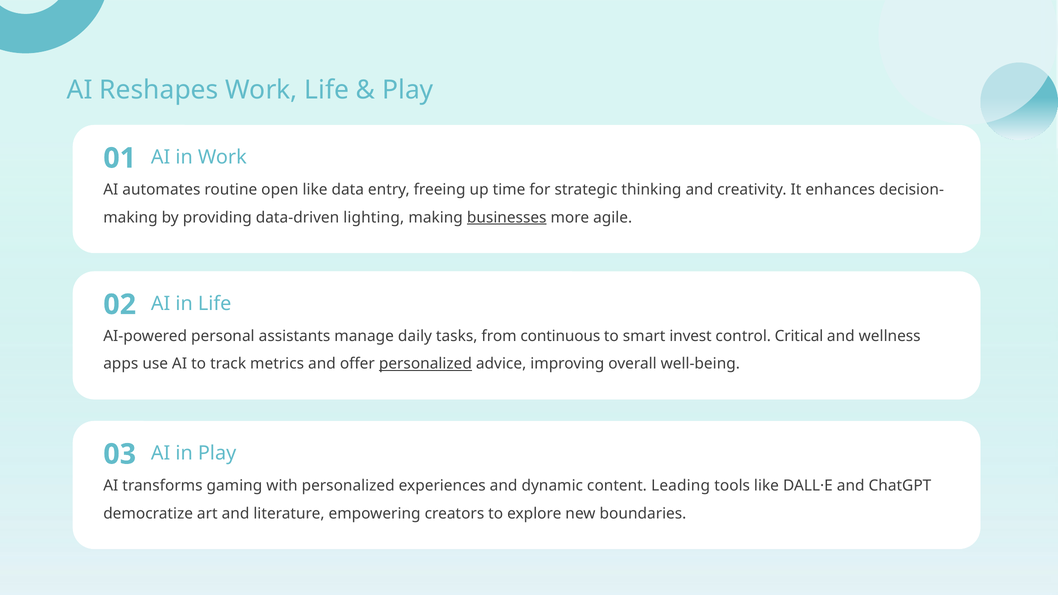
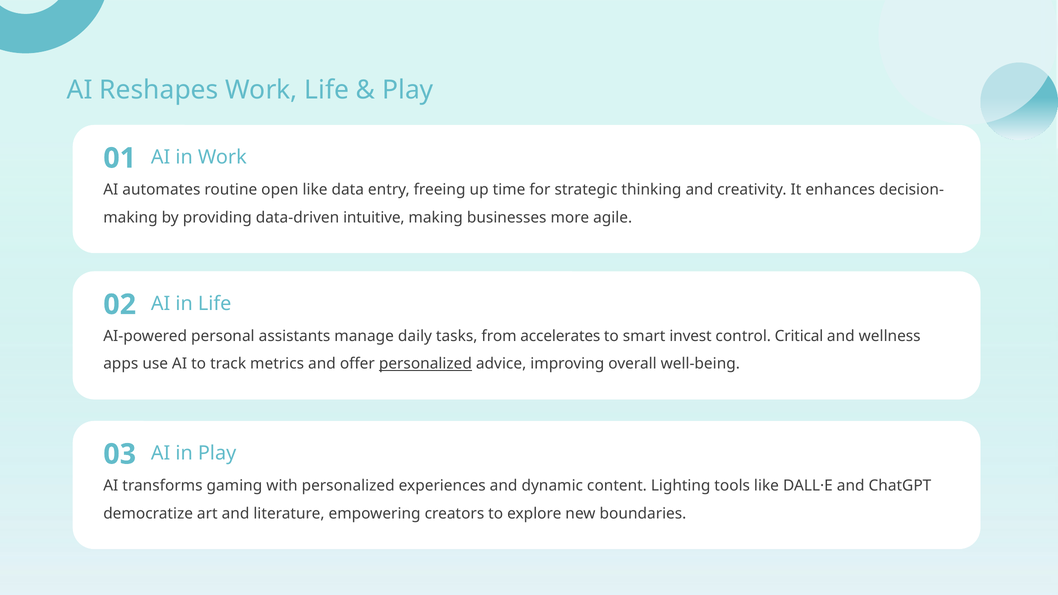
lighting: lighting -> intuitive
businesses underline: present -> none
continuous: continuous -> accelerates
Leading: Leading -> Lighting
